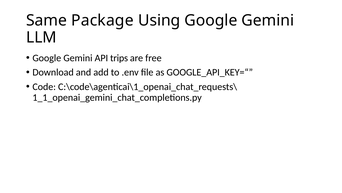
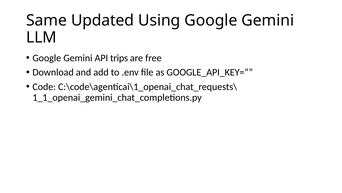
Package: Package -> Updated
